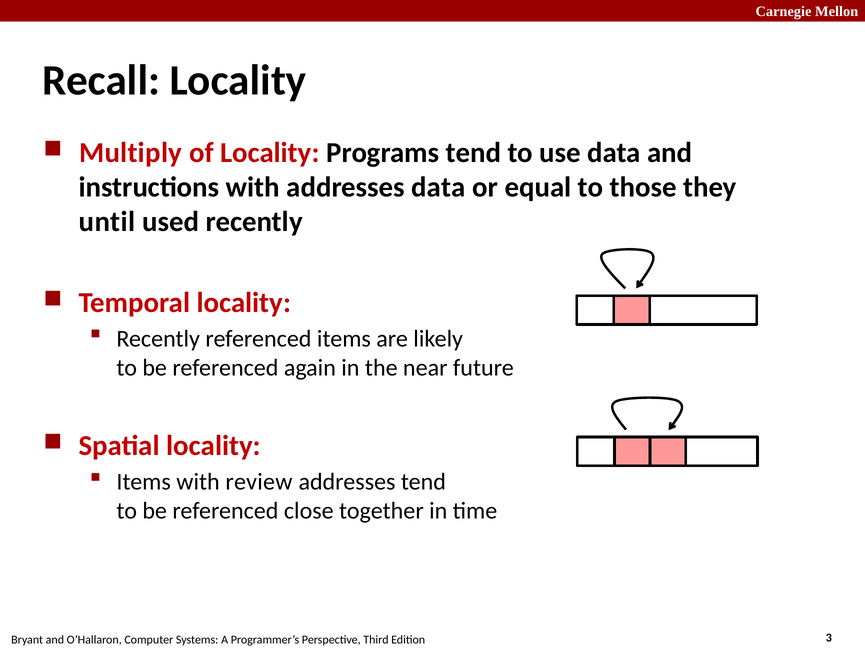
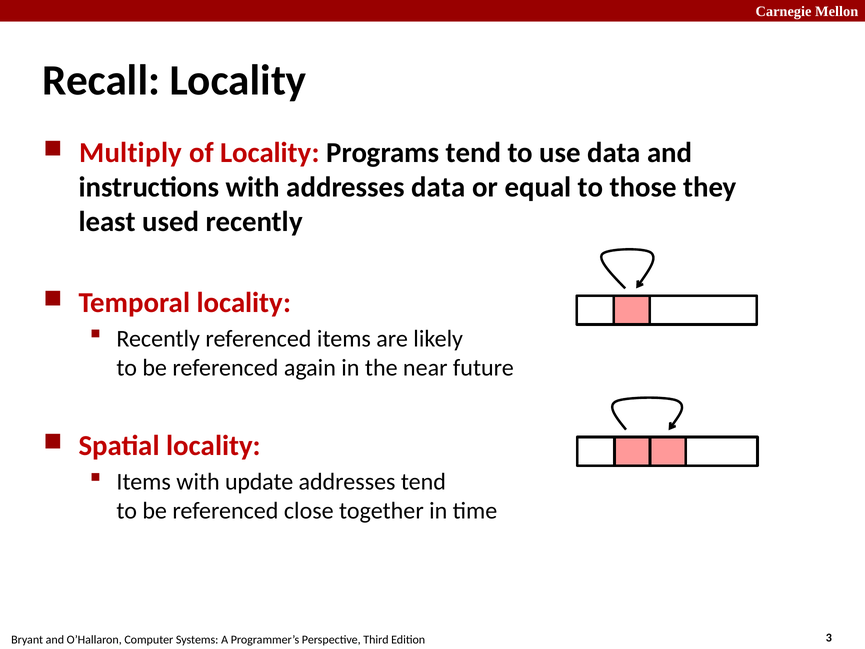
until: until -> least
review: review -> update
